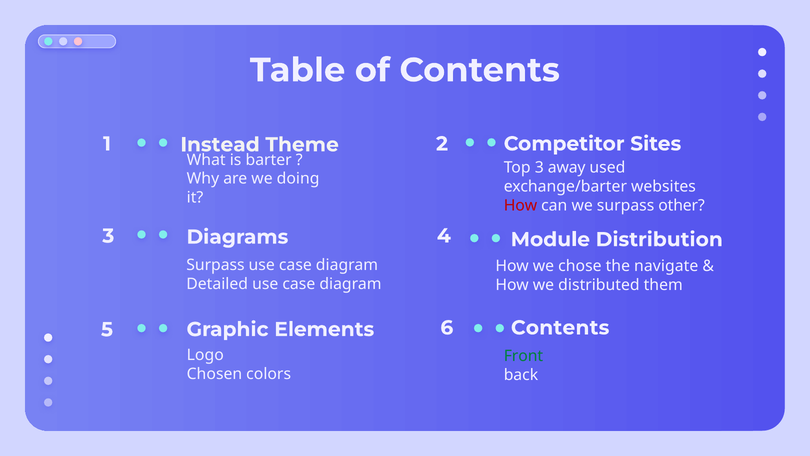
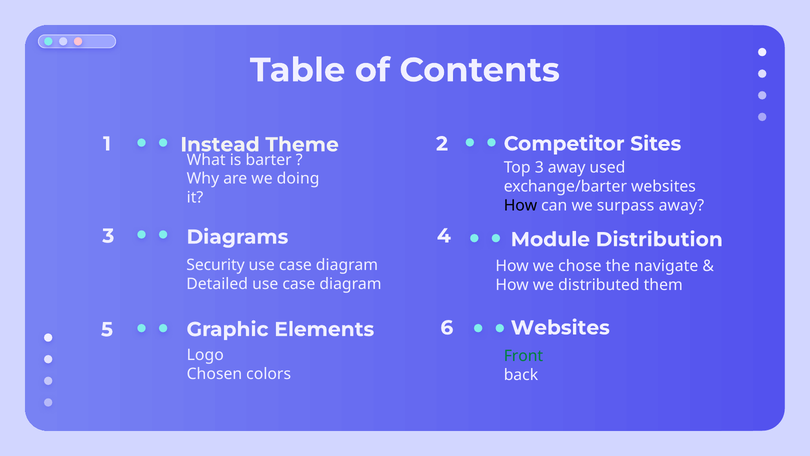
How at (520, 205) colour: red -> black
surpass other: other -> away
Surpass at (215, 265): Surpass -> Security
Contents at (560, 327): Contents -> Websites
